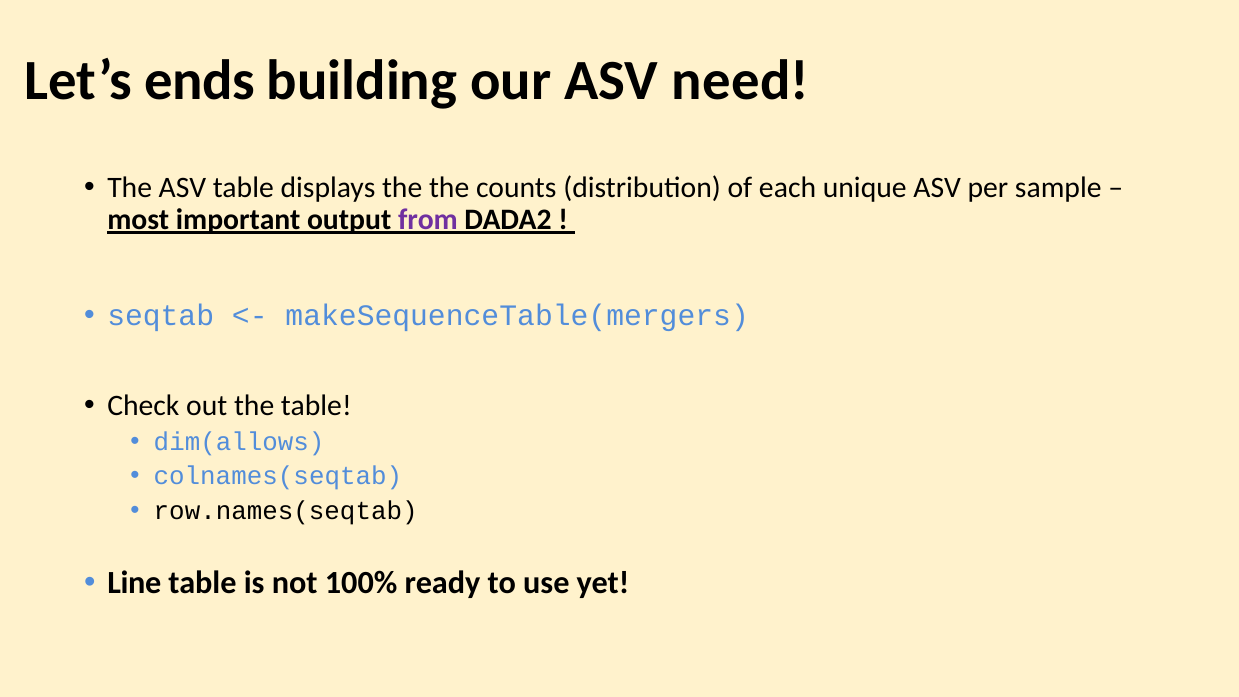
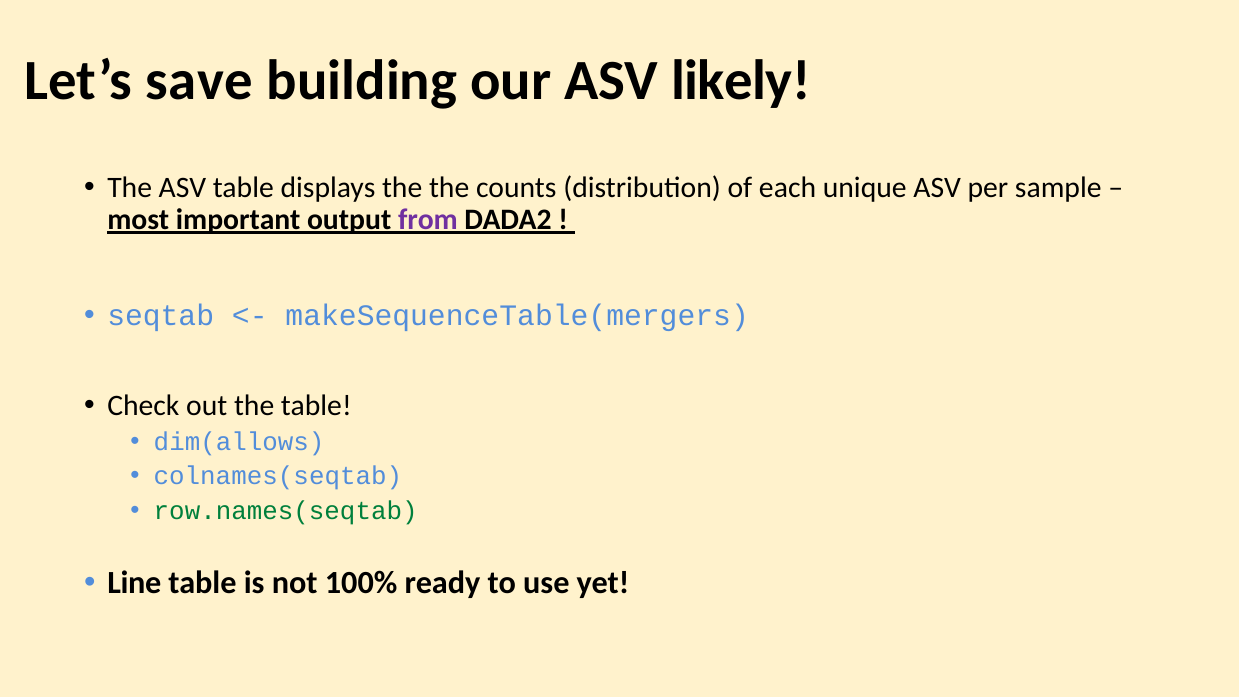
ends: ends -> save
need: need -> likely
row.names(seqtab colour: black -> green
